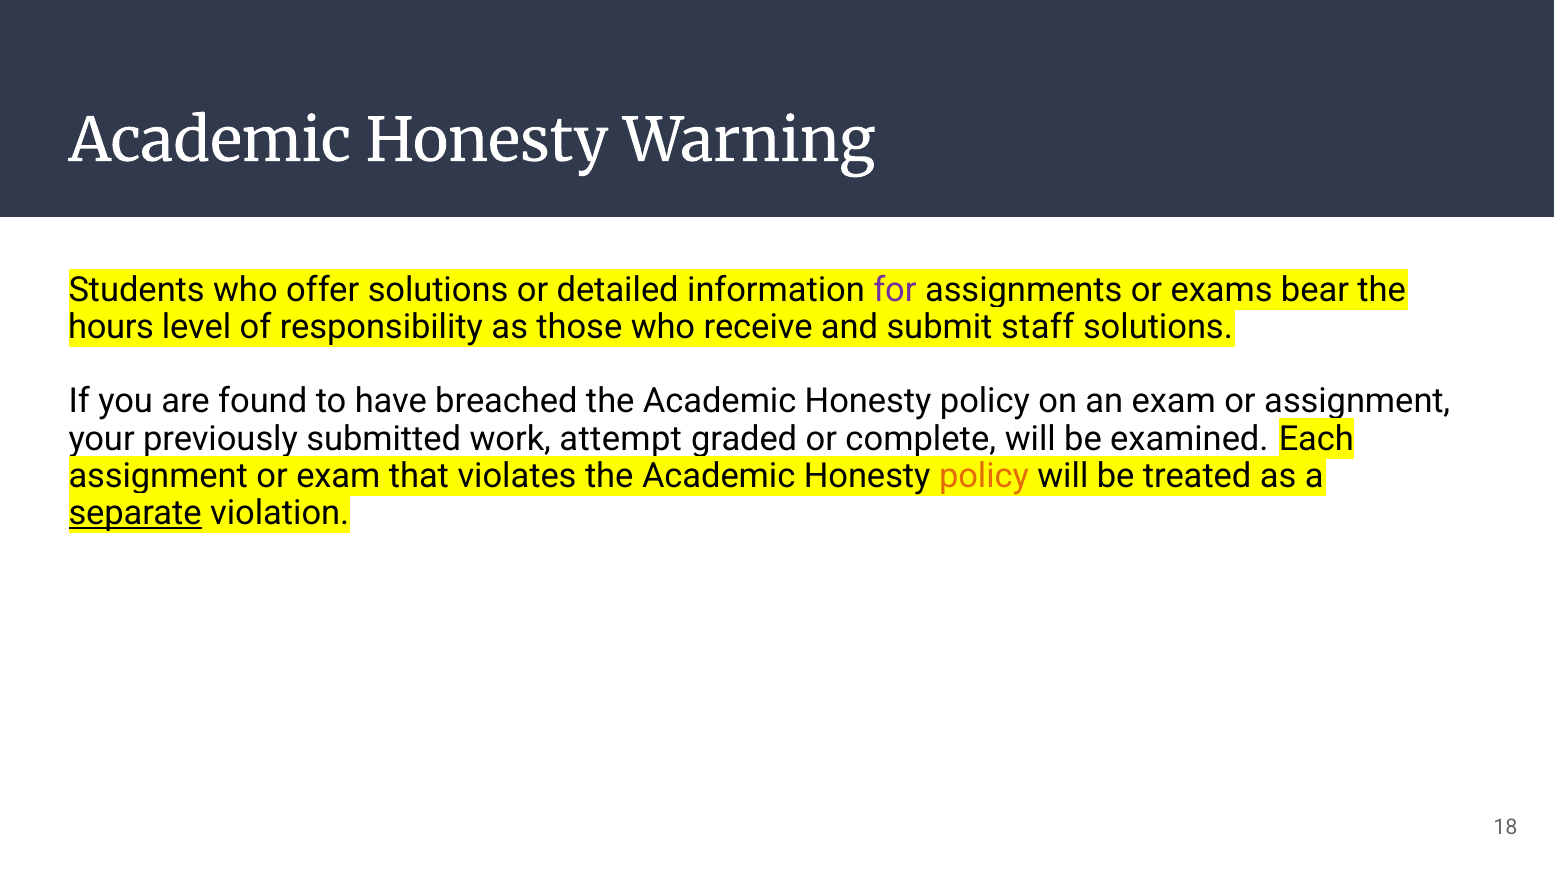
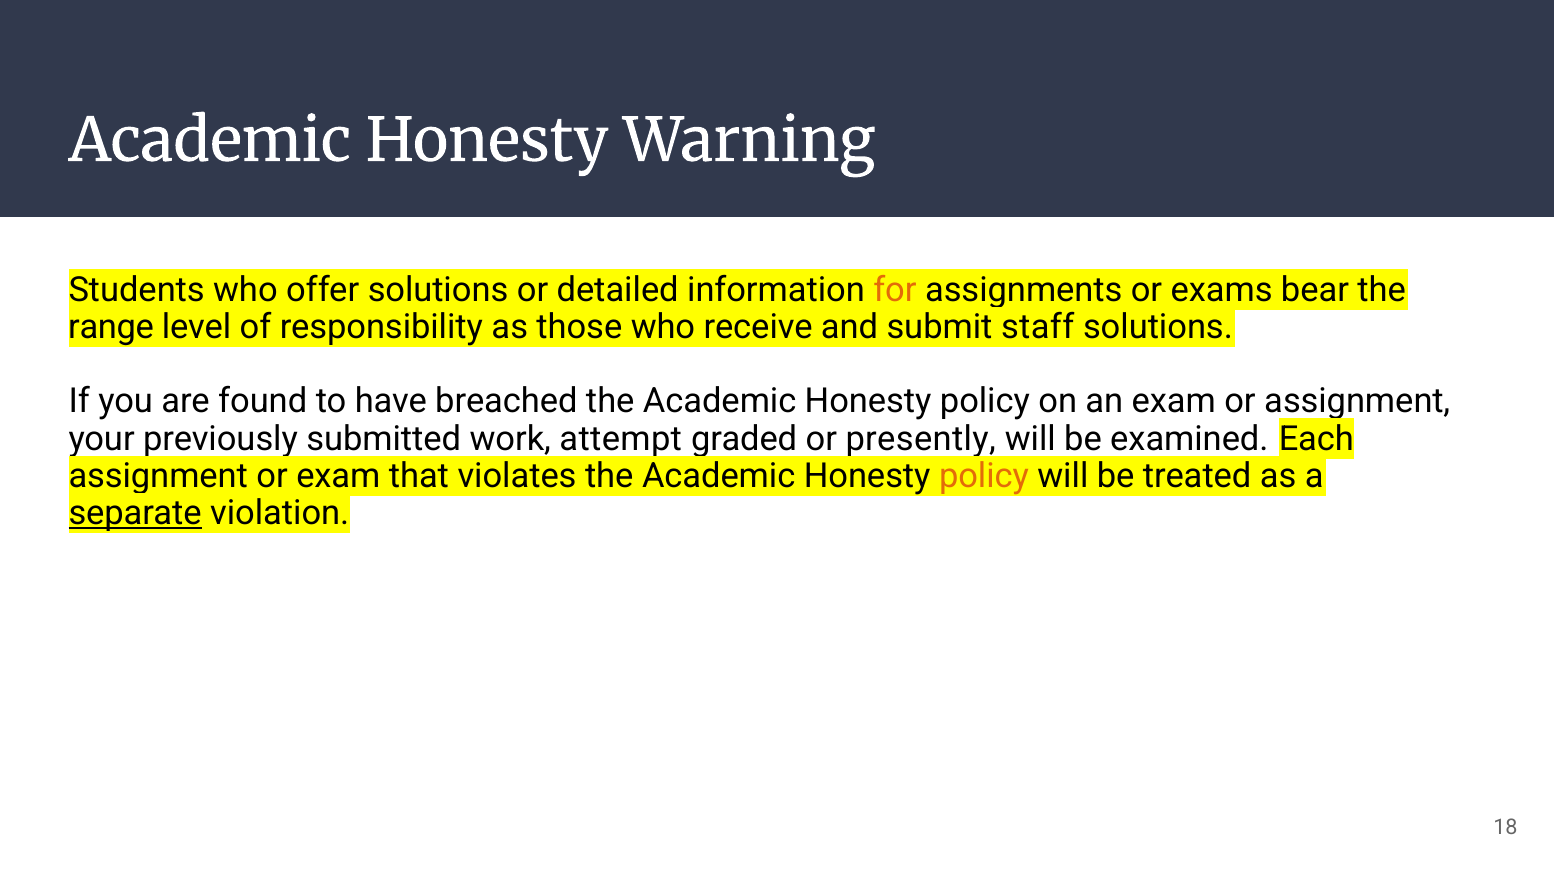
for colour: purple -> orange
hours: hours -> range
complete: complete -> presently
